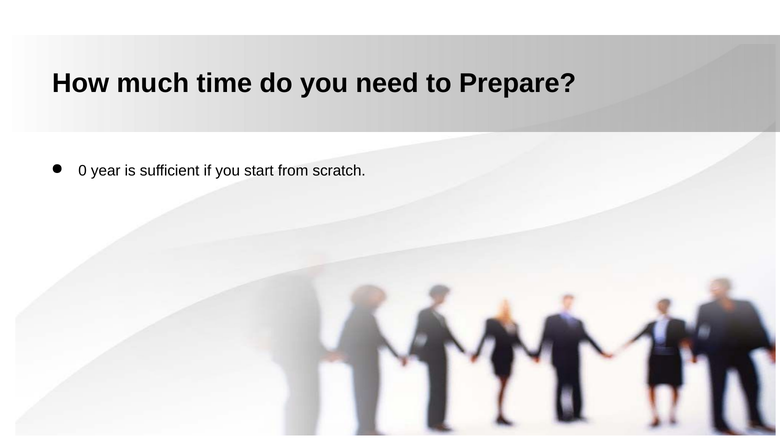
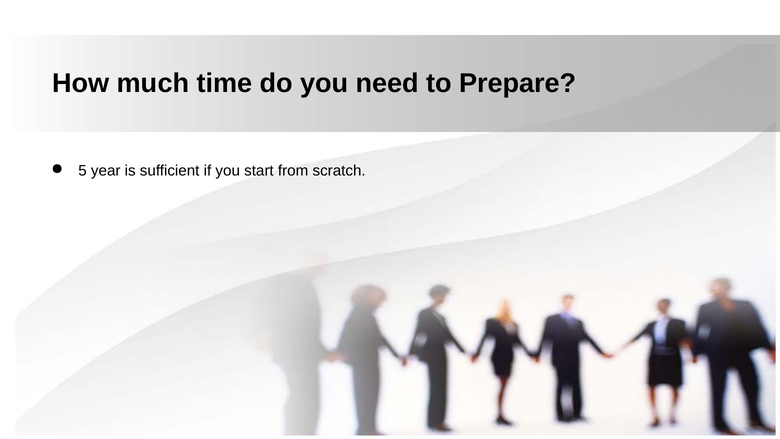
0: 0 -> 5
